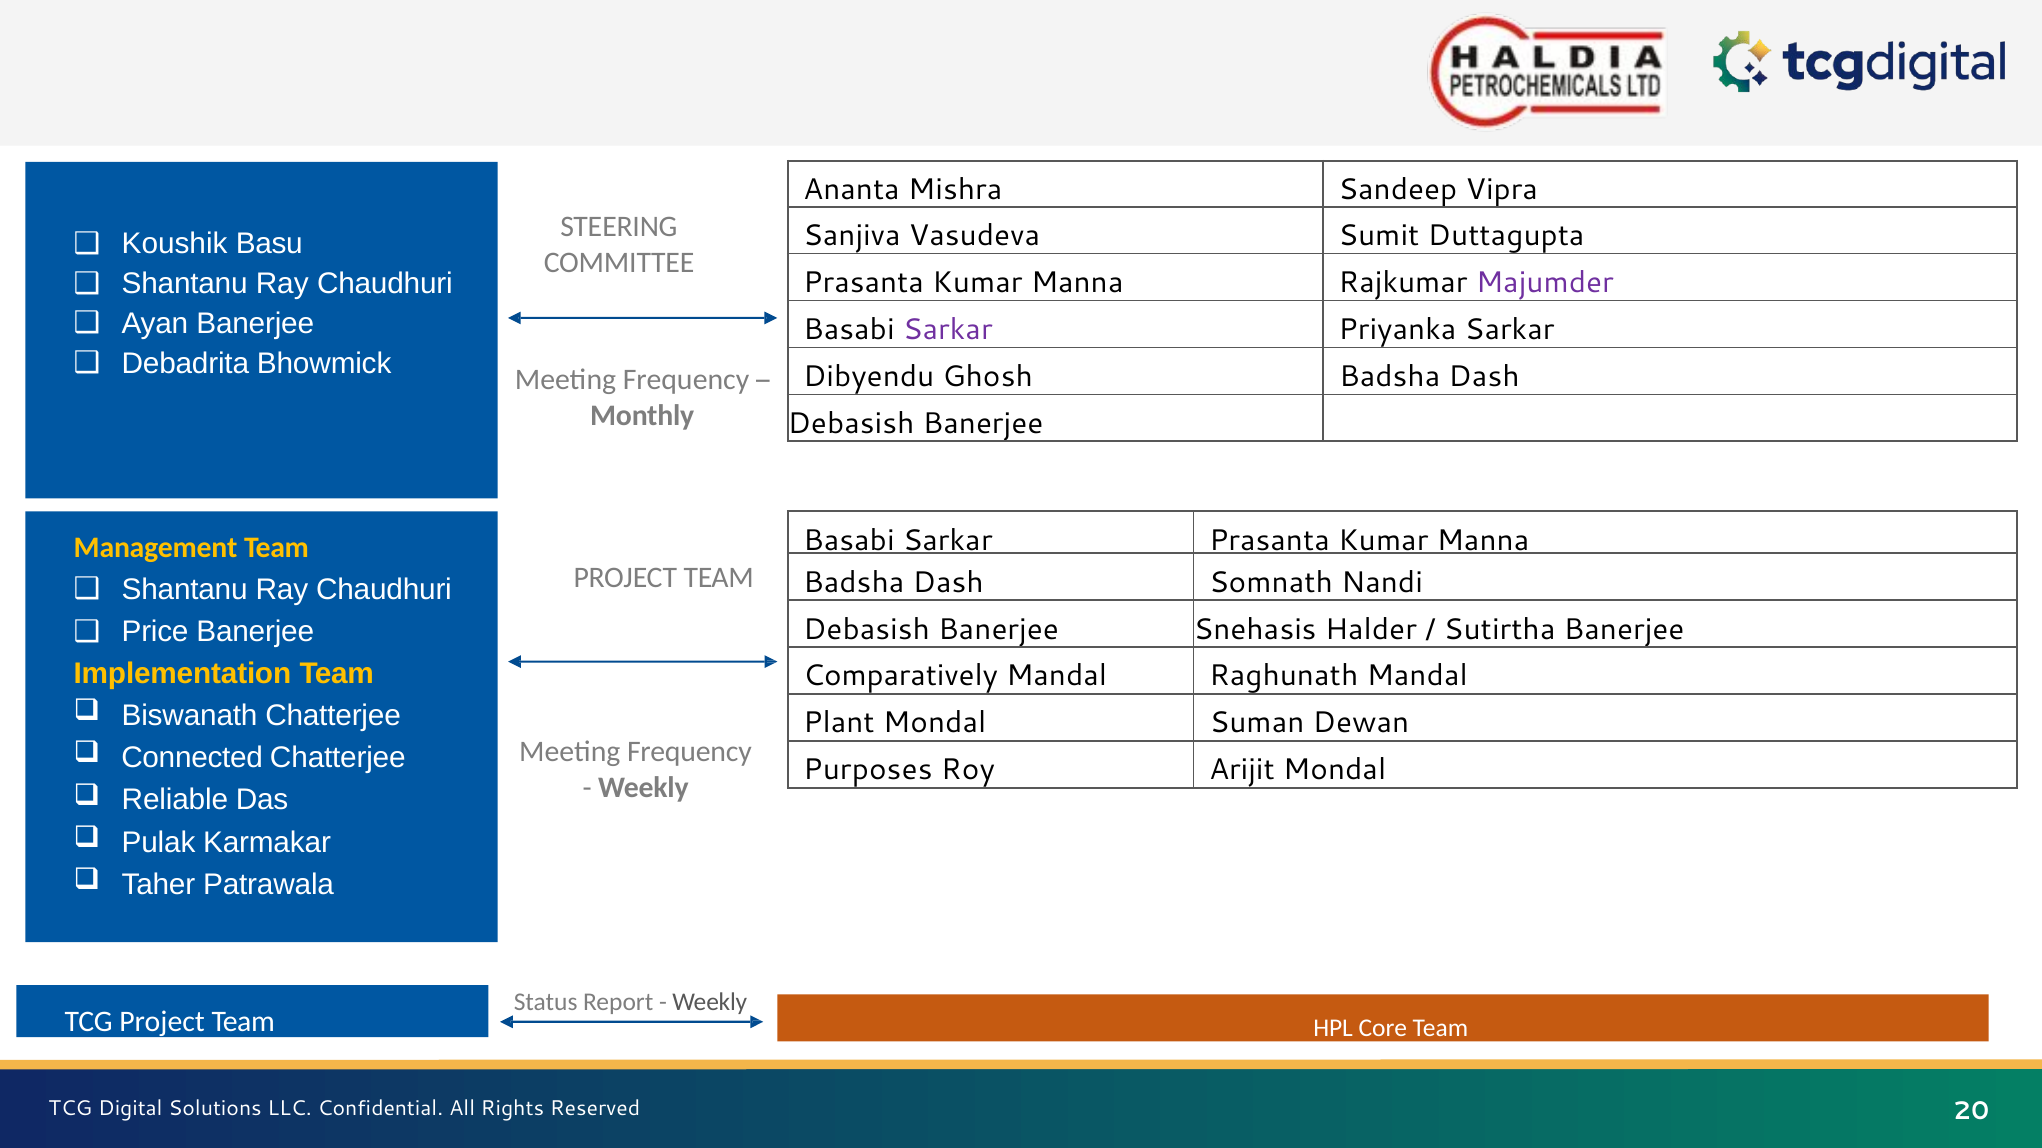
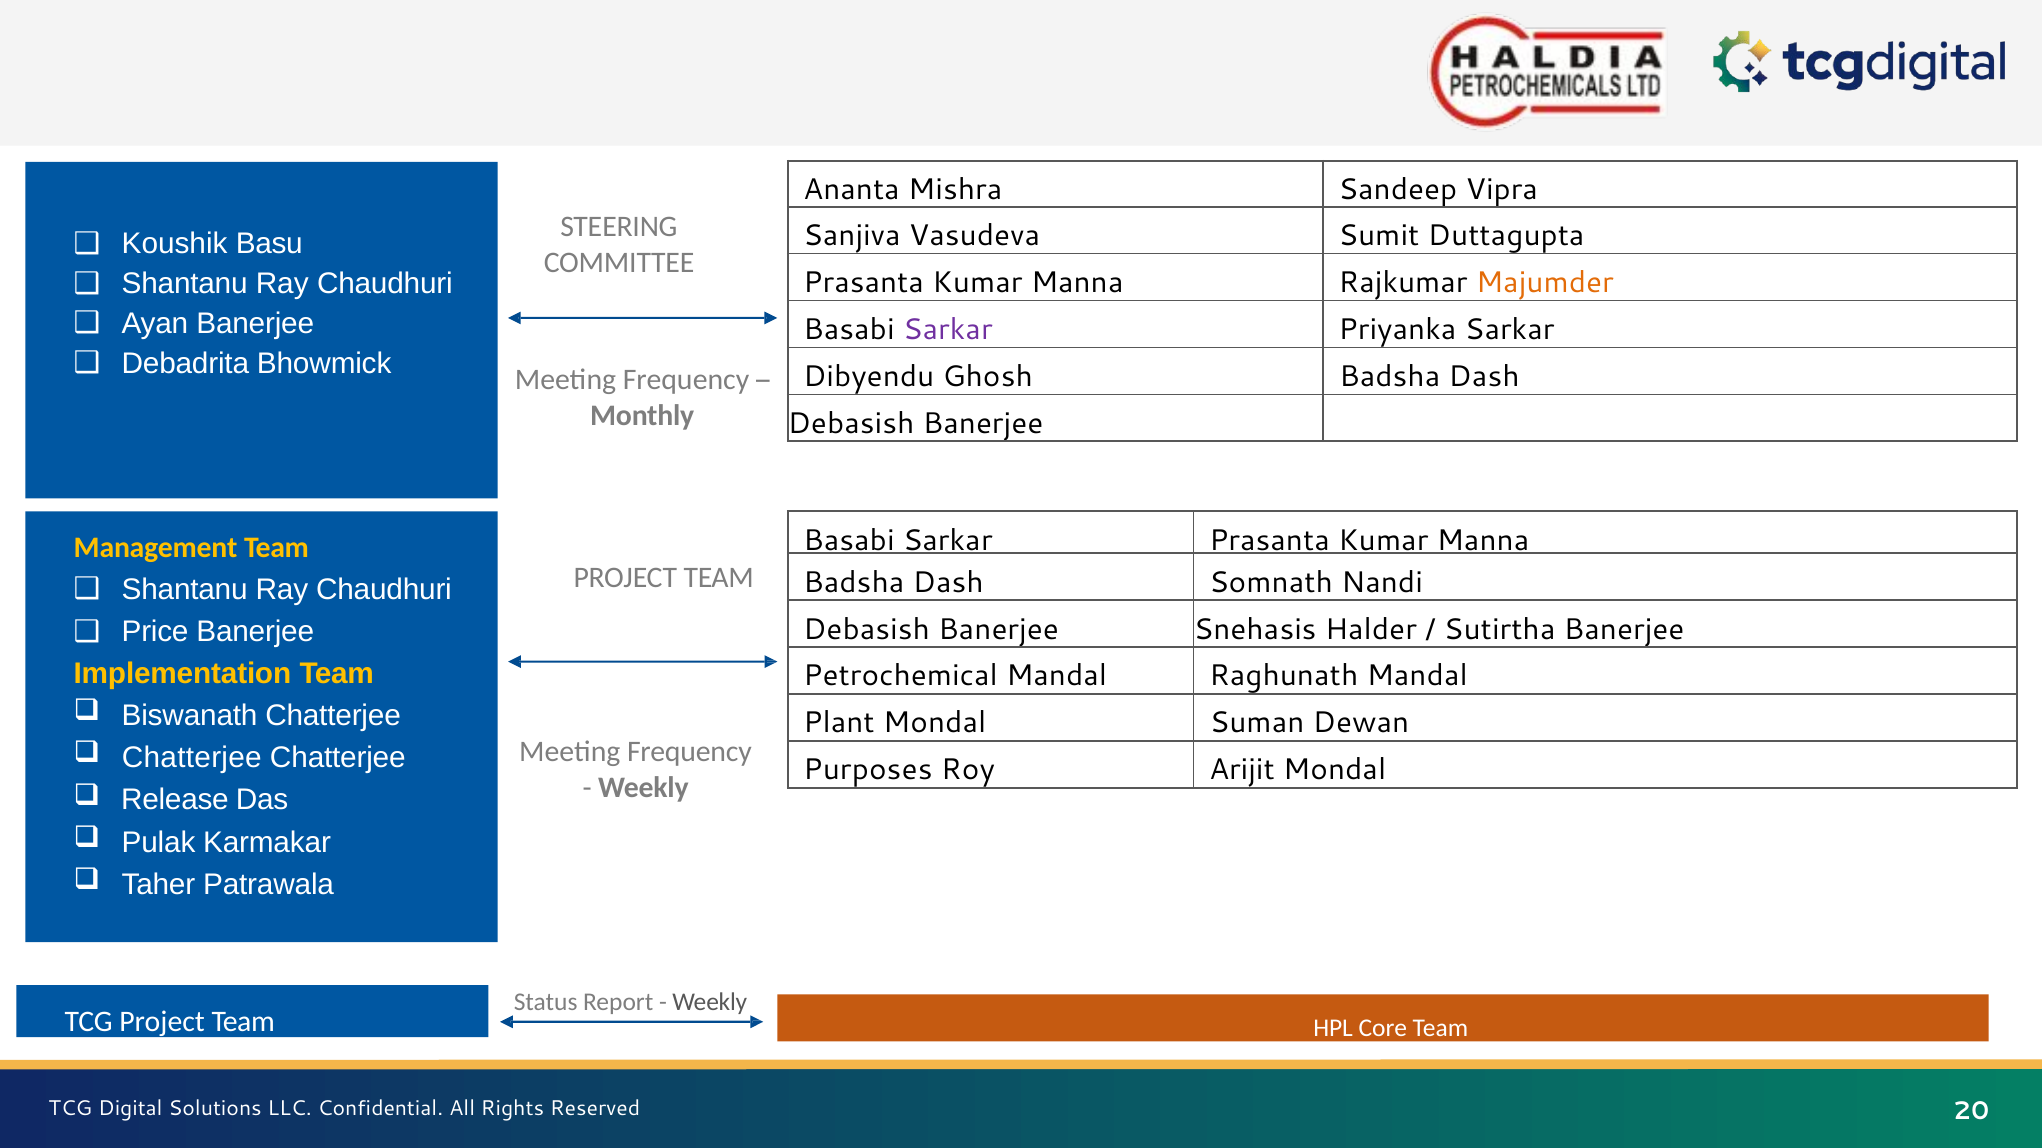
Majumder colour: purple -> orange
Comparatively: Comparatively -> Petrochemical
Connected at (192, 758): Connected -> Chatterjee
Reliable: Reliable -> Release
